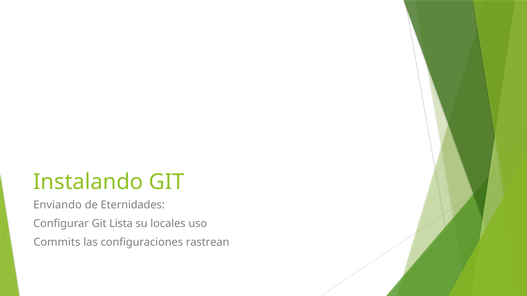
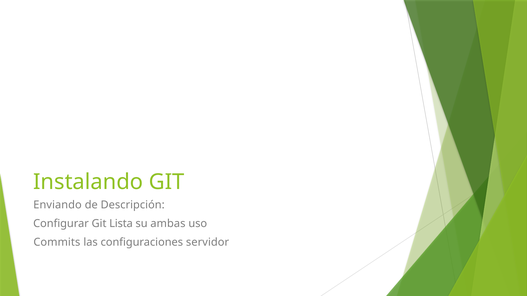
Eternidades: Eternidades -> Descripción
locales: locales -> ambas
rastrean: rastrean -> servidor
